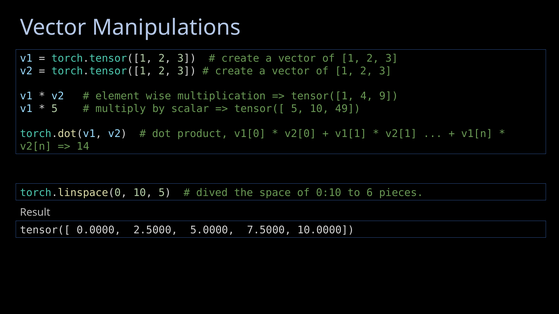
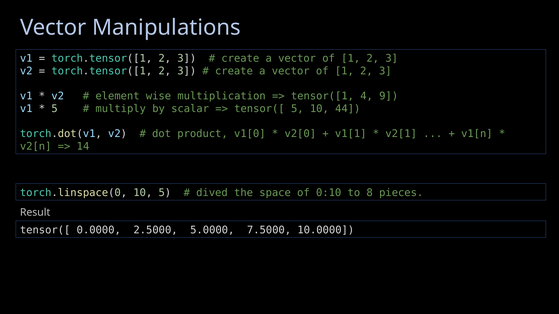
49: 49 -> 44
6: 6 -> 8
